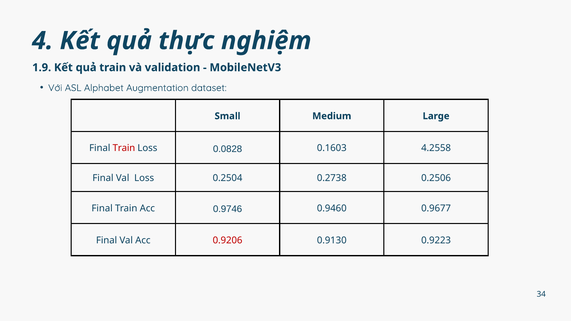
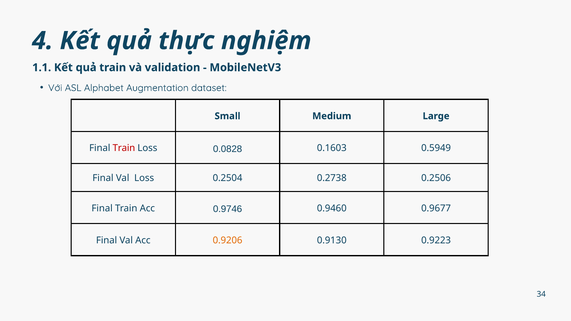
1.9: 1.9 -> 1.1
4.2558: 4.2558 -> 0.5949
0.9206 colour: red -> orange
